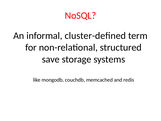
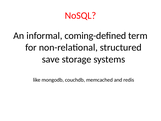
cluster-deﬁned: cluster-deﬁned -> coming-deﬁned
